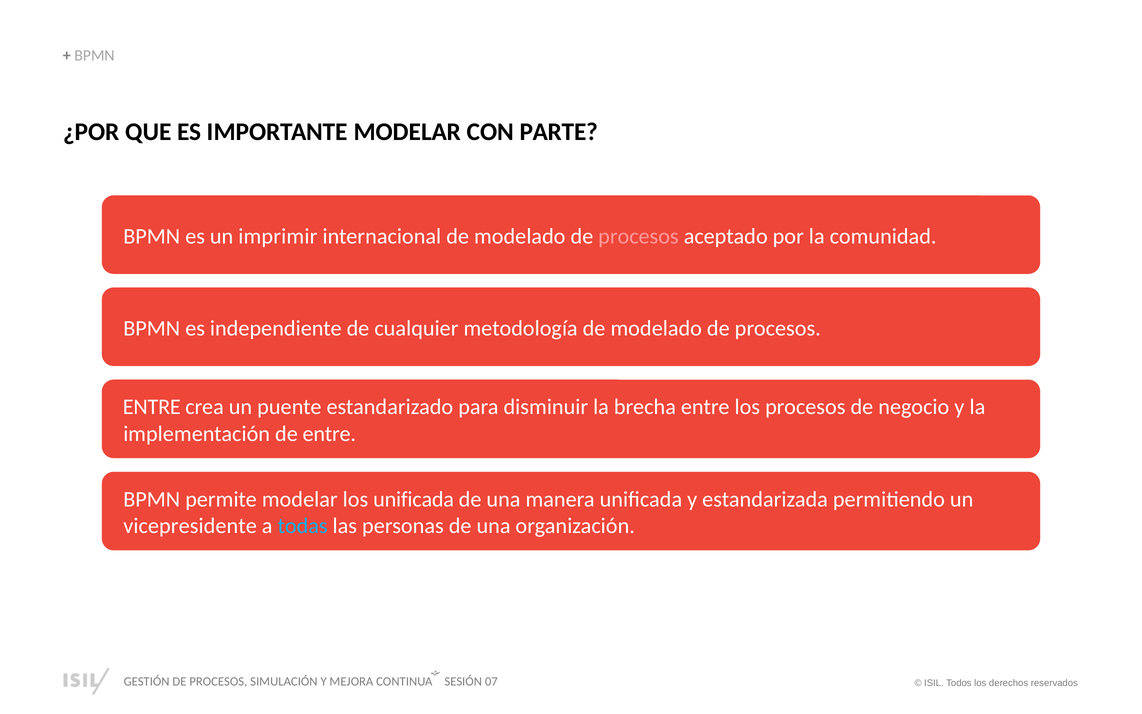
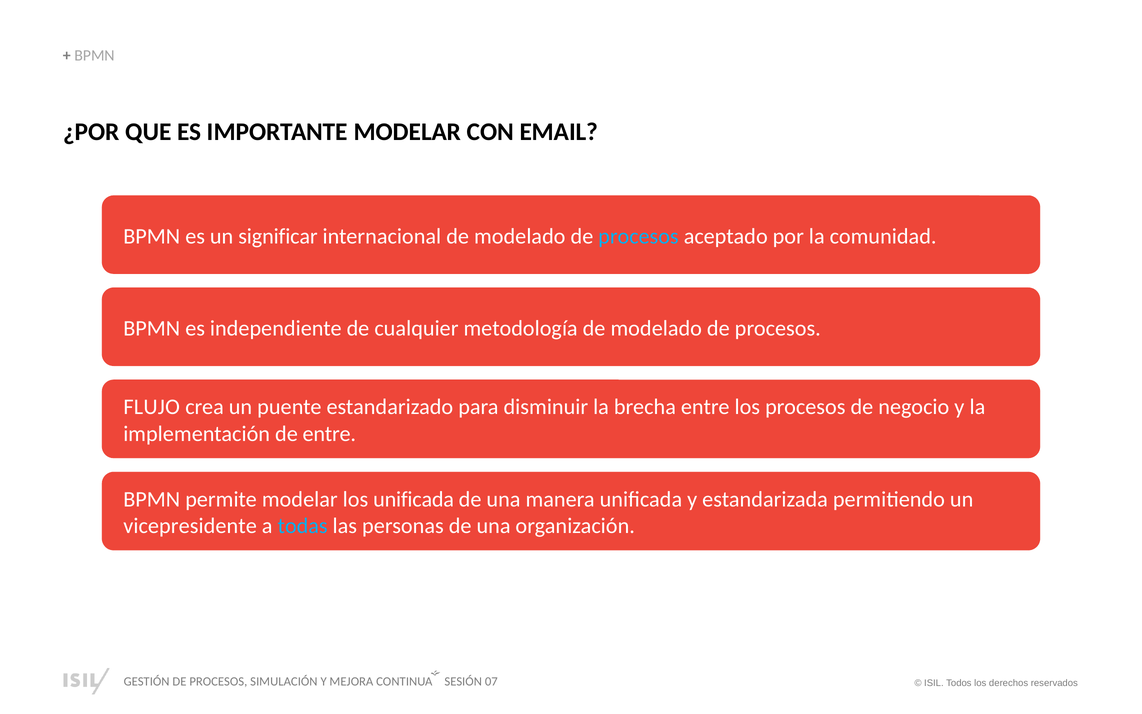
PARTE: PARTE -> EMAIL
imprimir: imprimir -> significar
procesos at (638, 236) colour: pink -> light blue
ENTRE at (152, 407): ENTRE -> FLUJO
